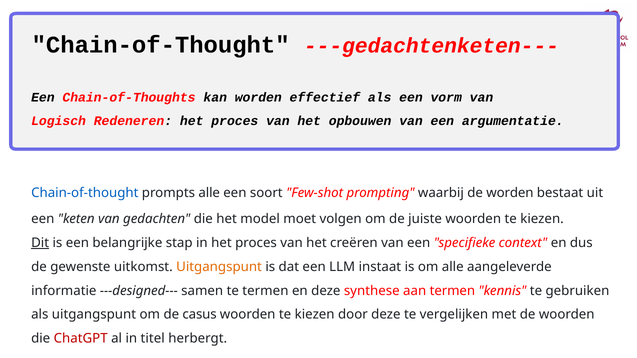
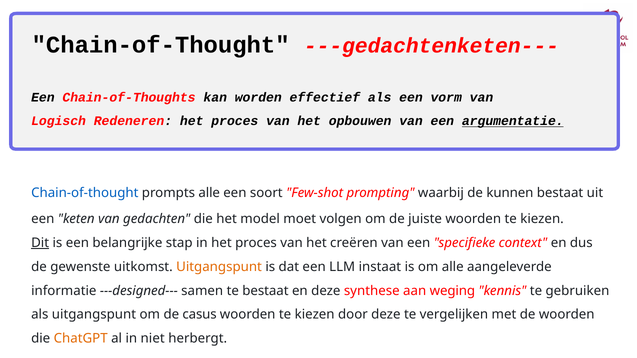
argumentatie underline: none -> present
de worden: worden -> kunnen
te termen: termen -> bestaat
aan termen: termen -> weging
ChatGPT colour: red -> orange
titel: titel -> niet
